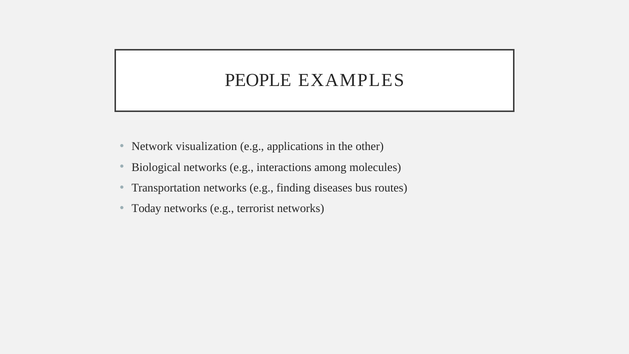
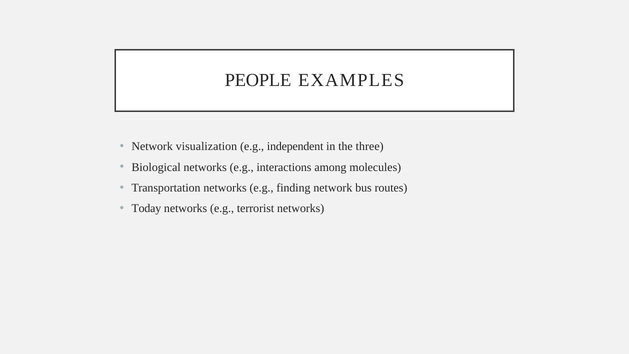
applications: applications -> independent
other: other -> three
finding diseases: diseases -> network
